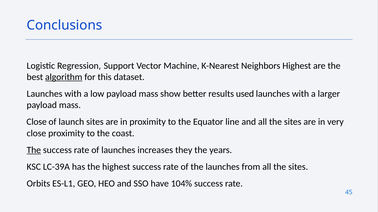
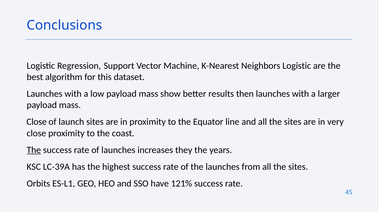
Neighbors Highest: Highest -> Logistic
algorithm underline: present -> none
used: used -> then
104%: 104% -> 121%
